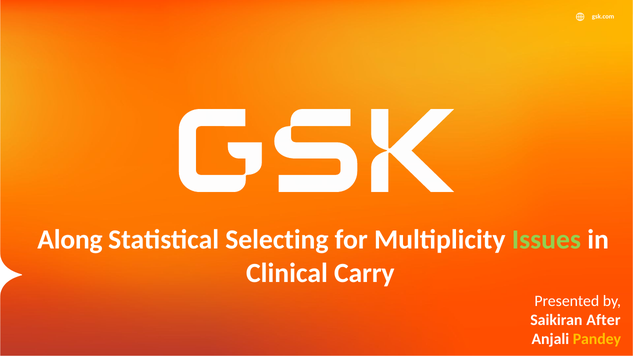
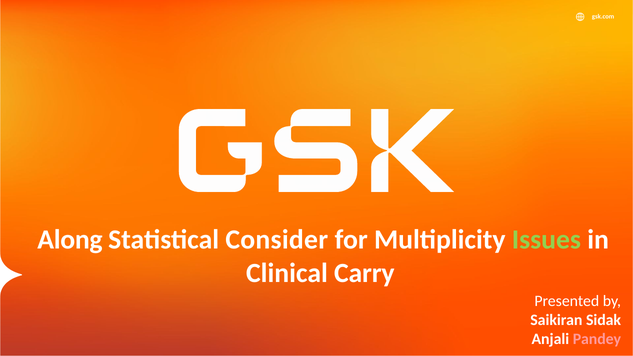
Selecting: Selecting -> Consider
After: After -> Sidak
Pandey colour: yellow -> pink
